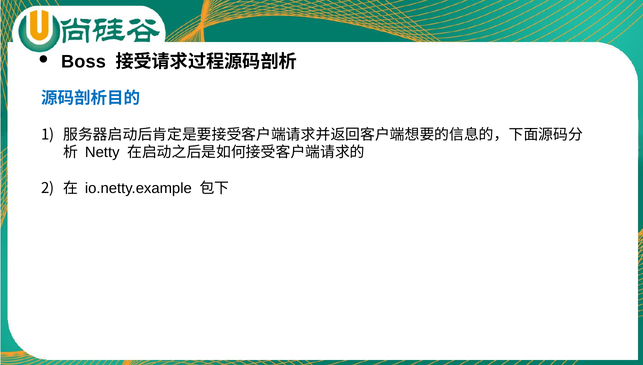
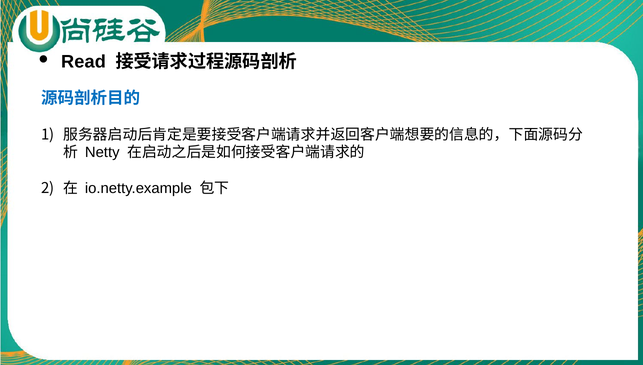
Boss: Boss -> Read
